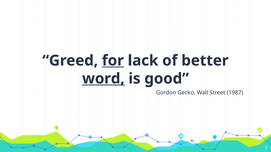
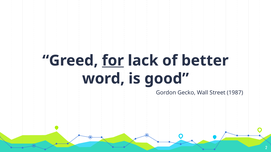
word underline: present -> none
